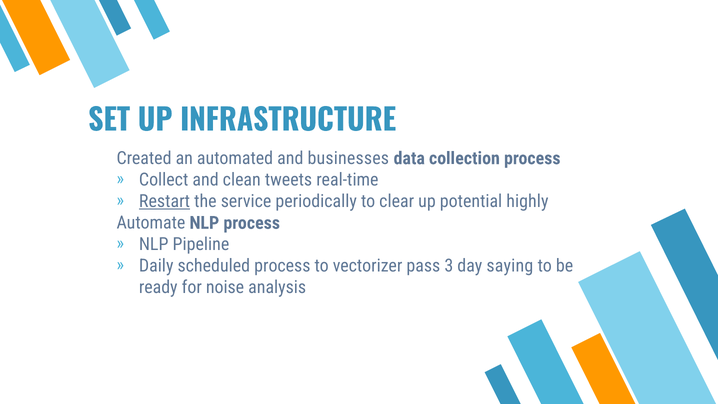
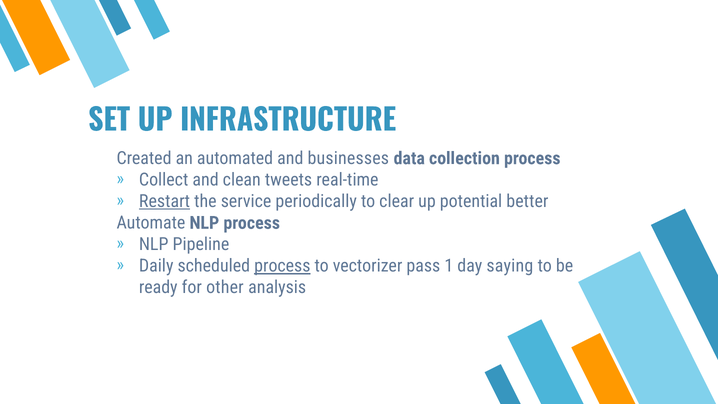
highly: highly -> better
process at (282, 266) underline: none -> present
3: 3 -> 1
noise: noise -> other
